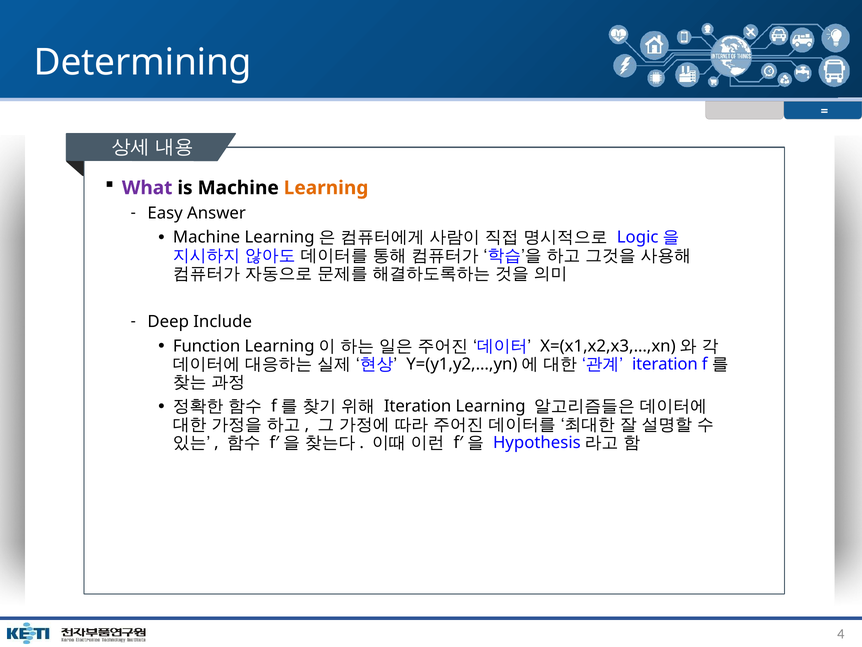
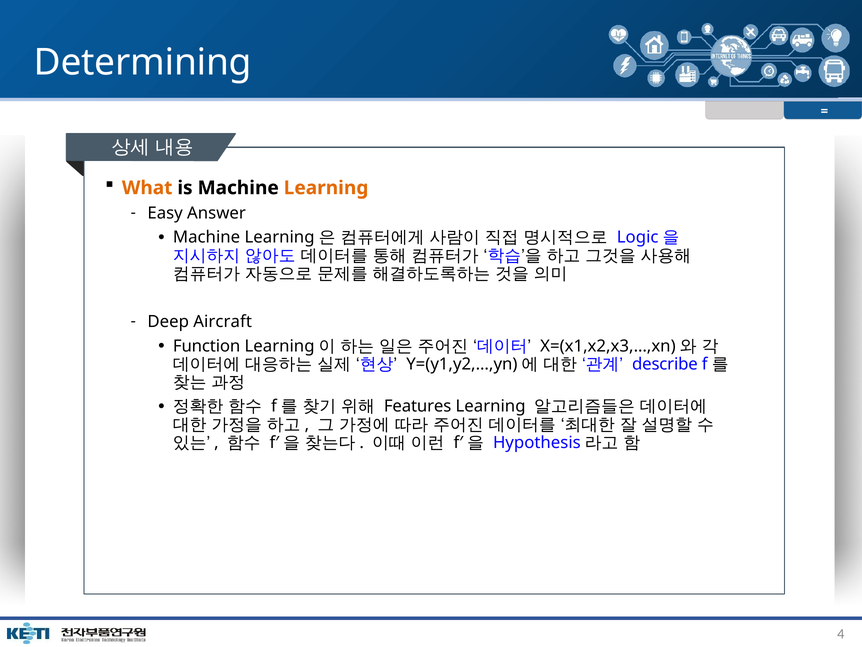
What colour: purple -> orange
Include: Include -> Aircraft
iteration at (665, 364): iteration -> describe
Iteration at (418, 406): Iteration -> Features
